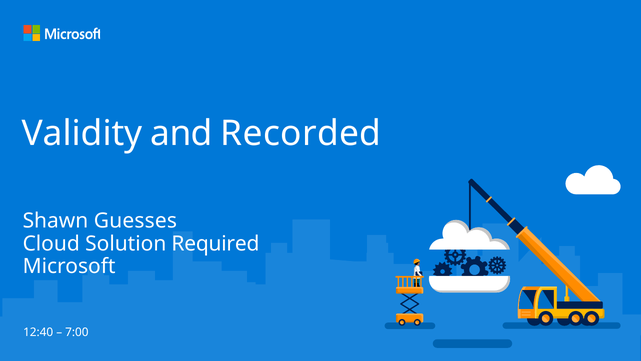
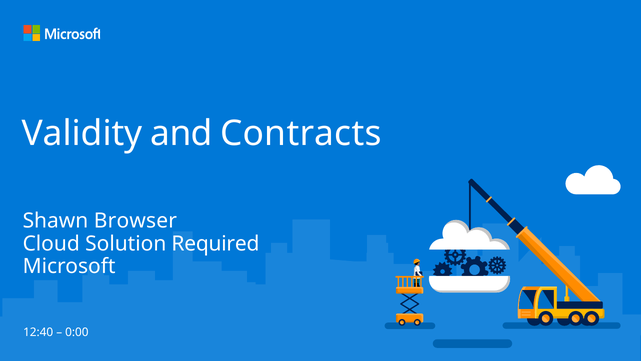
Recorded: Recorded -> Contracts
Guesses: Guesses -> Browser
7:00: 7:00 -> 0:00
